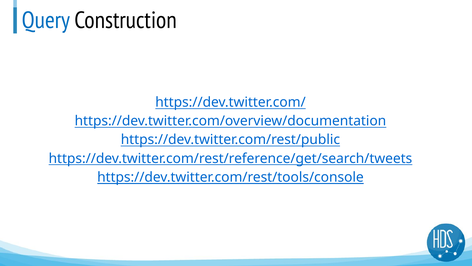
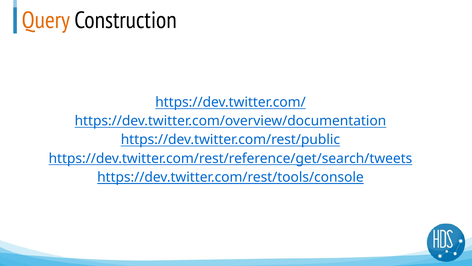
Query colour: blue -> orange
